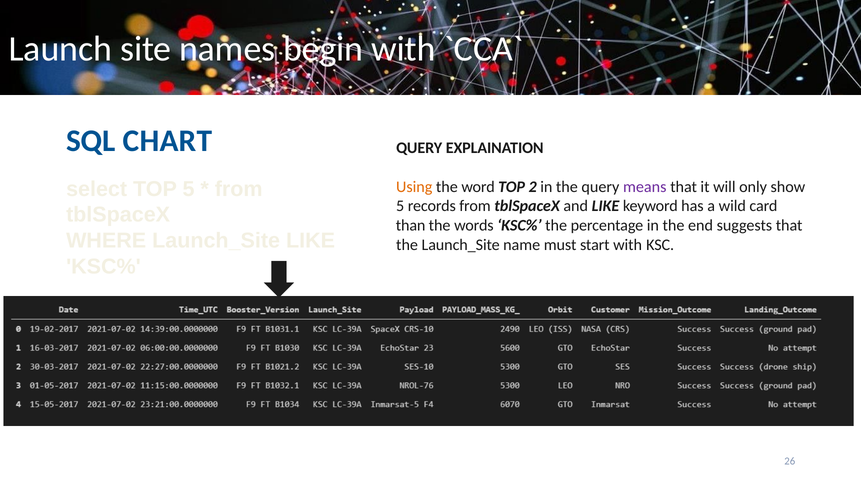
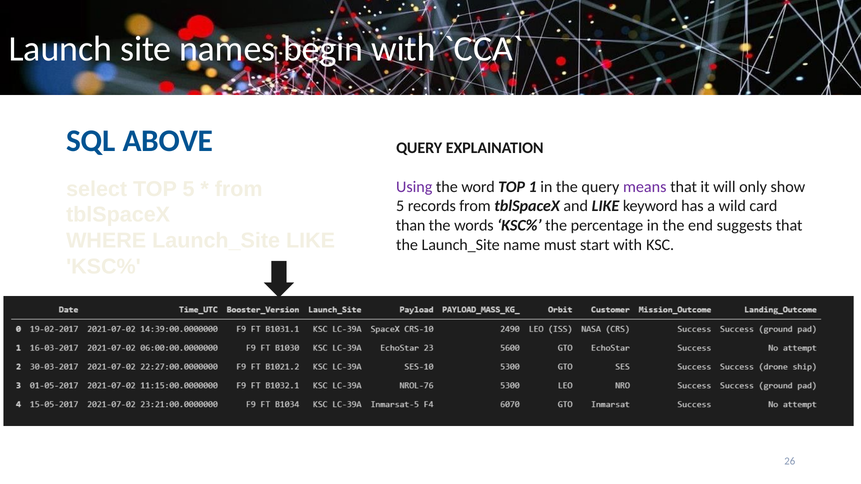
CHART: CHART -> ABOVE
Using colour: orange -> purple
2: 2 -> 1
